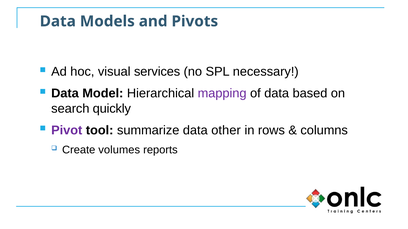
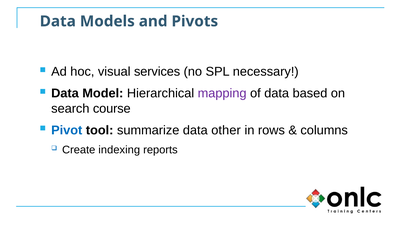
quickly: quickly -> course
Pivot colour: purple -> blue
volumes: volumes -> indexing
